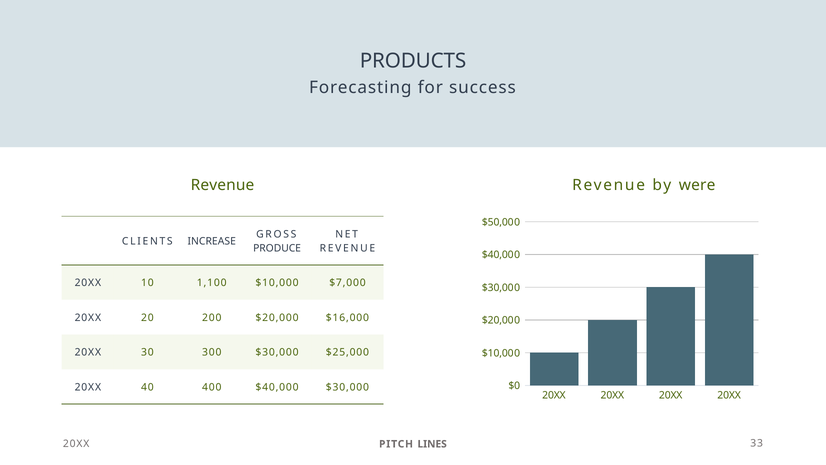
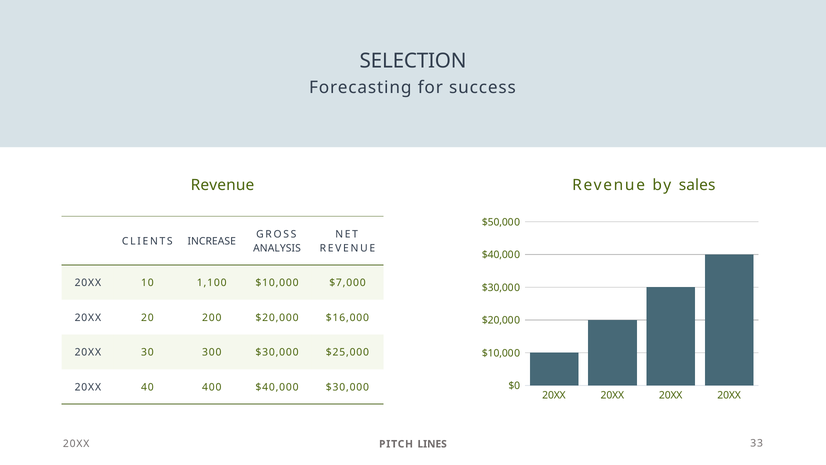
PRODUCTS: PRODUCTS -> SELECTION
were: were -> sales
PRODUCE: PRODUCE -> ANALYSIS
